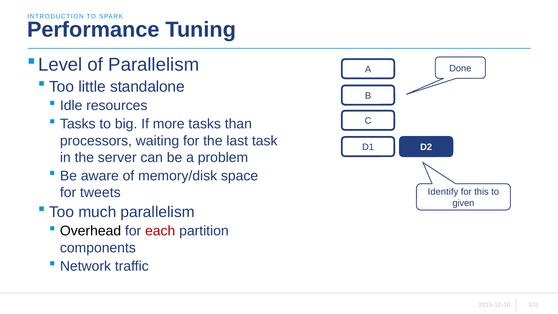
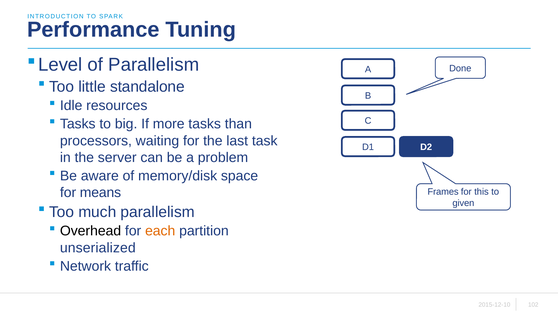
tweets: tweets -> means
Identify: Identify -> Frames
each colour: red -> orange
components: components -> unserialized
